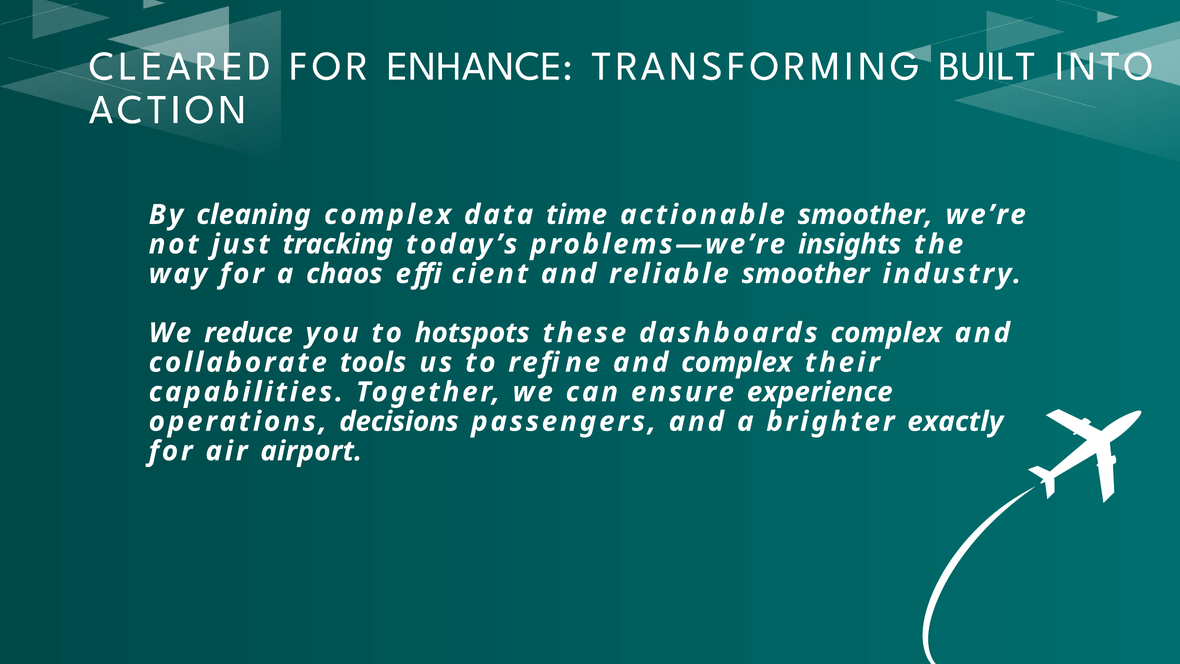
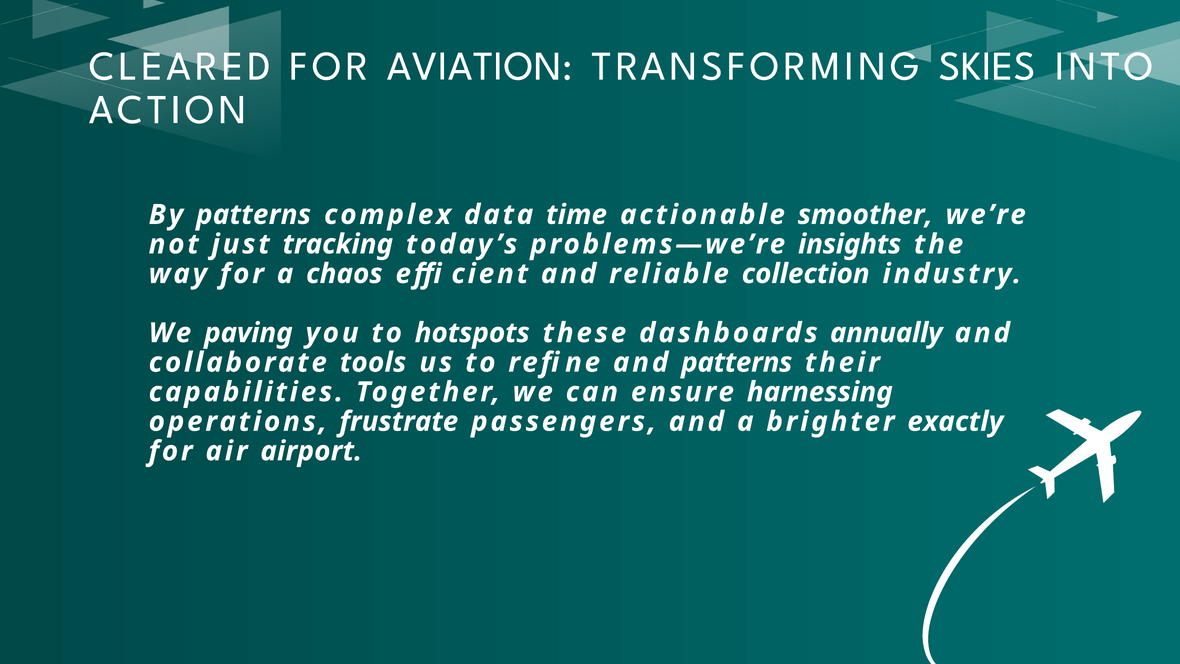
ENHANCE: ENHANCE -> AVIATION
BUILT: BUILT -> SKIES
By cleaning: cleaning -> patterns
reliable smoother: smoother -> collection
reduce: reduce -> paving
dashboards complex: complex -> annually
and complex: complex -> patterns
experience: experience -> harnessing
decisions: decisions -> frustrate
